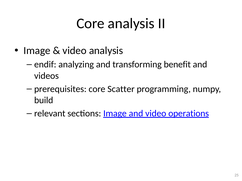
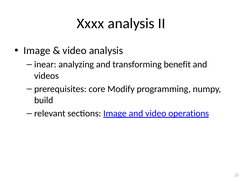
Core at (91, 23): Core -> Xxxx
endif: endif -> inear
Scatter: Scatter -> Modify
